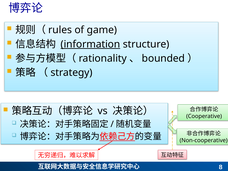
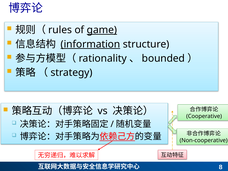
game underline: none -> present
